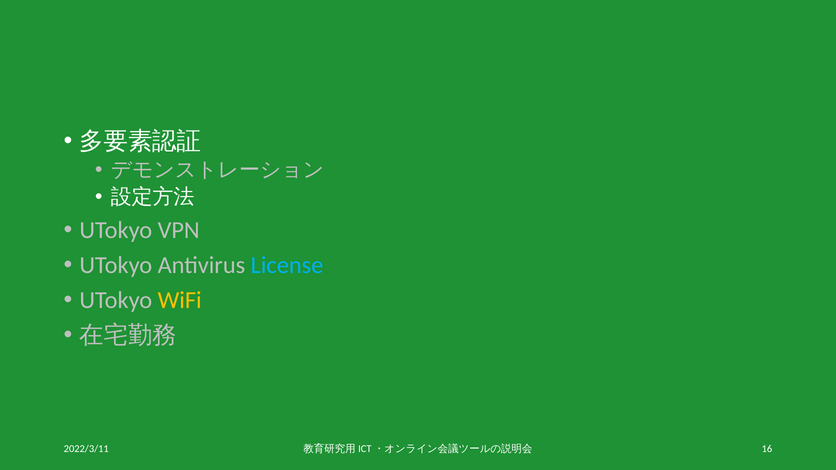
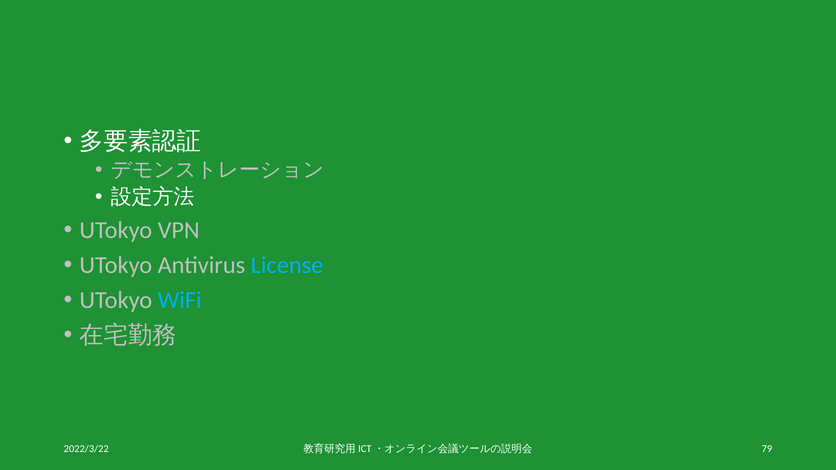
WiFi colour: yellow -> light blue
2022/3/11: 2022/3/11 -> 2022/3/22
16: 16 -> 79
